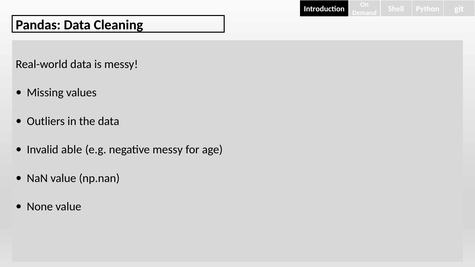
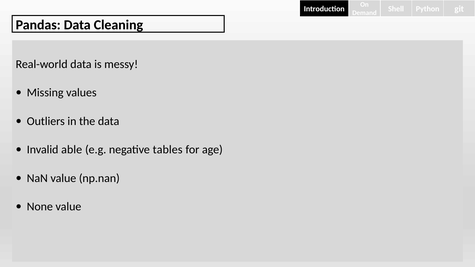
negative messy: messy -> tables
